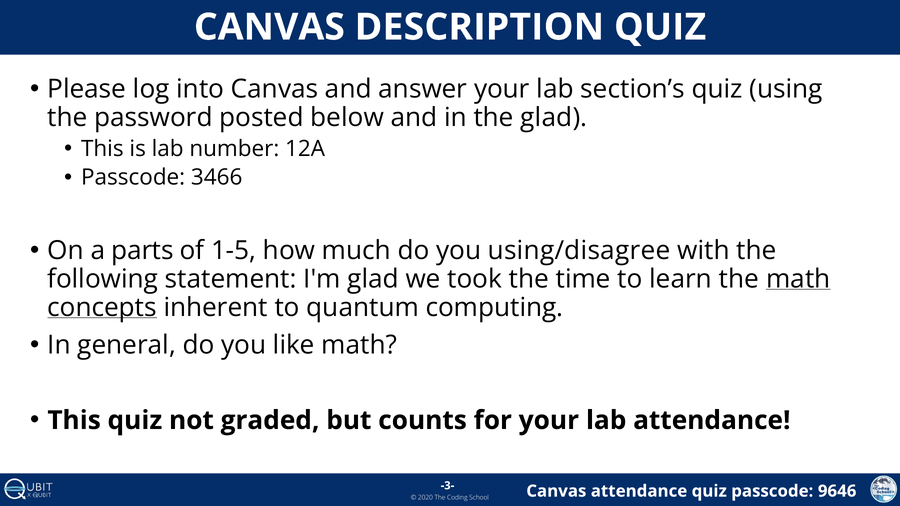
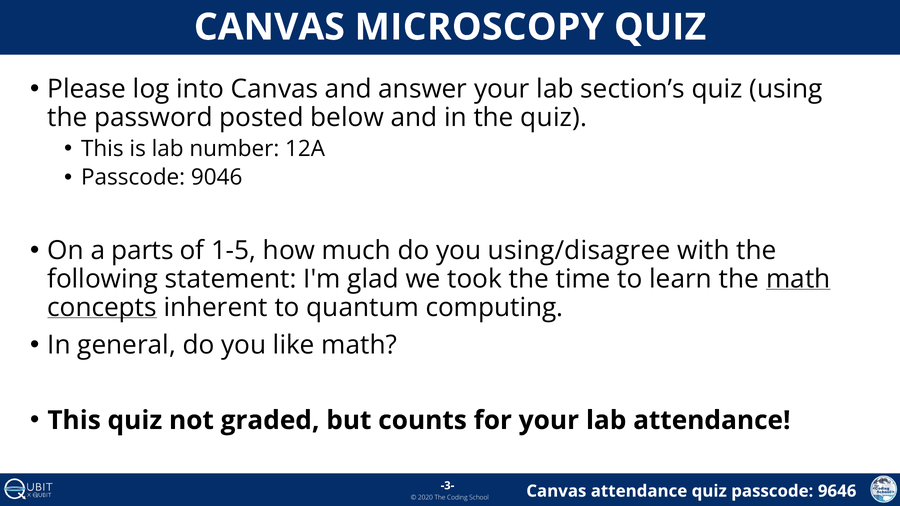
DESCRIPTION: DESCRIPTION -> MICROSCOPY
the glad: glad -> quiz
3466: 3466 -> 9046
